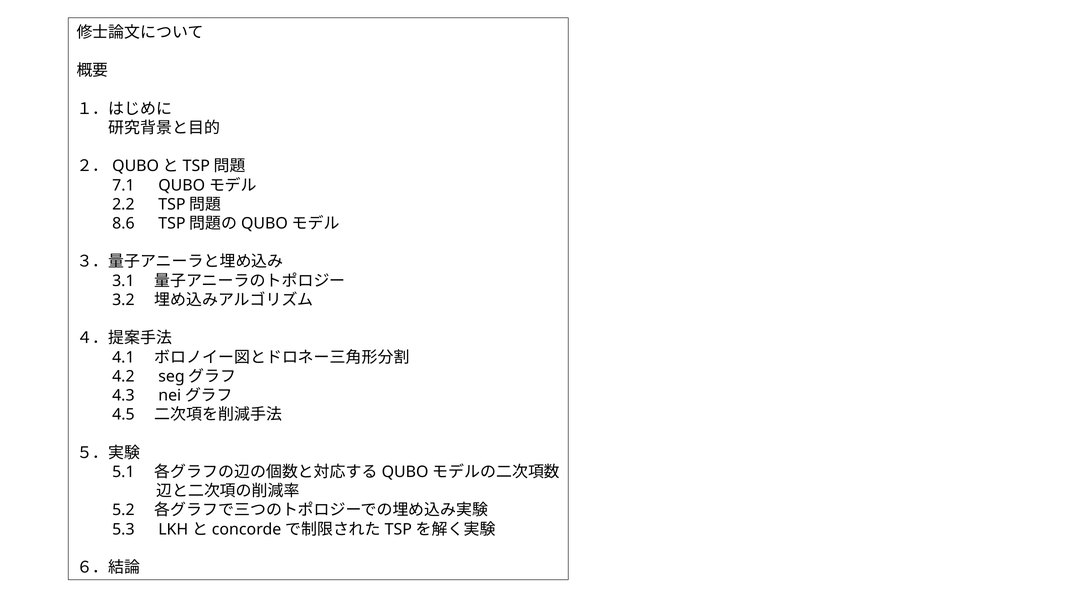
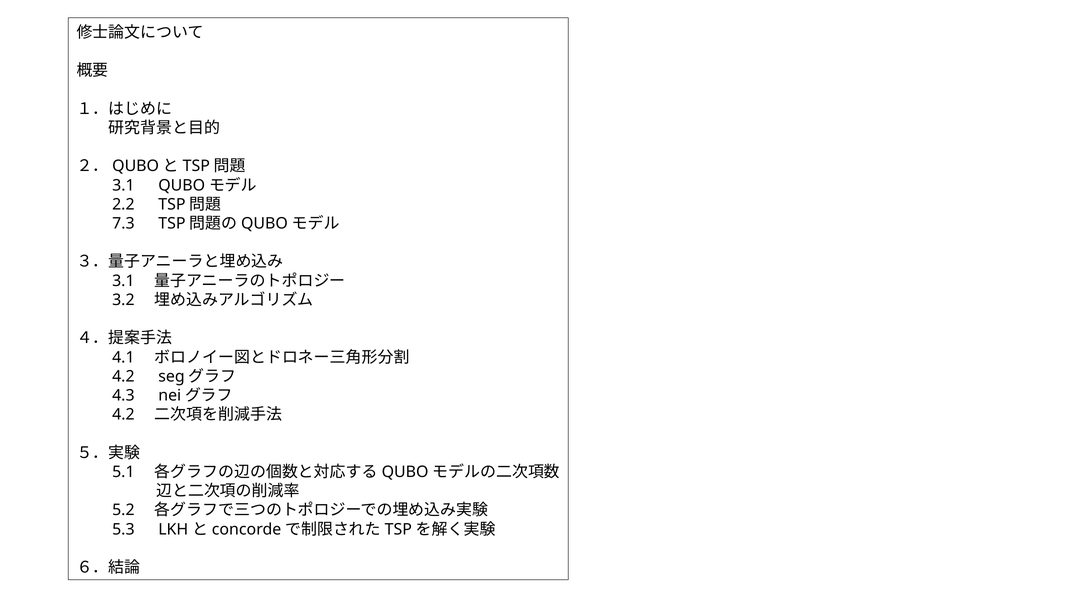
7.1 at (123, 185): 7.1 -> 3.1
8.6: 8.6 -> 7.3
4.5 at (123, 414): 4.5 -> 4.2
